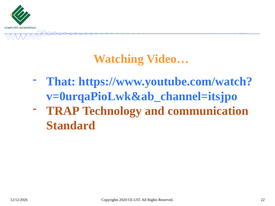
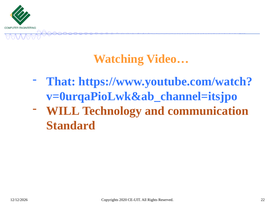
TRAP: TRAP -> WILL
